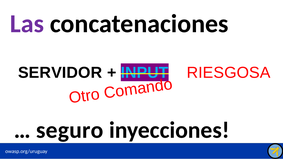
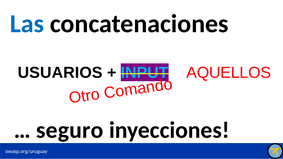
Las colour: purple -> blue
SERVIDOR: SERVIDOR -> USUARIOS
RIESGOSA: RIESGOSA -> AQUELLOS
